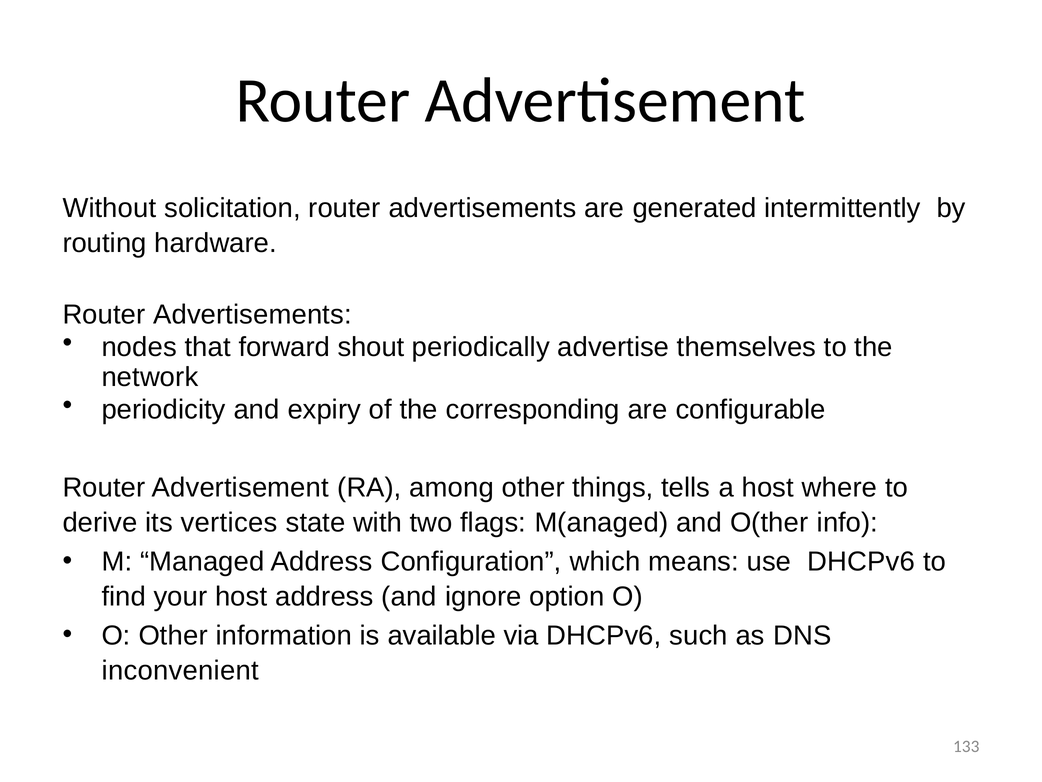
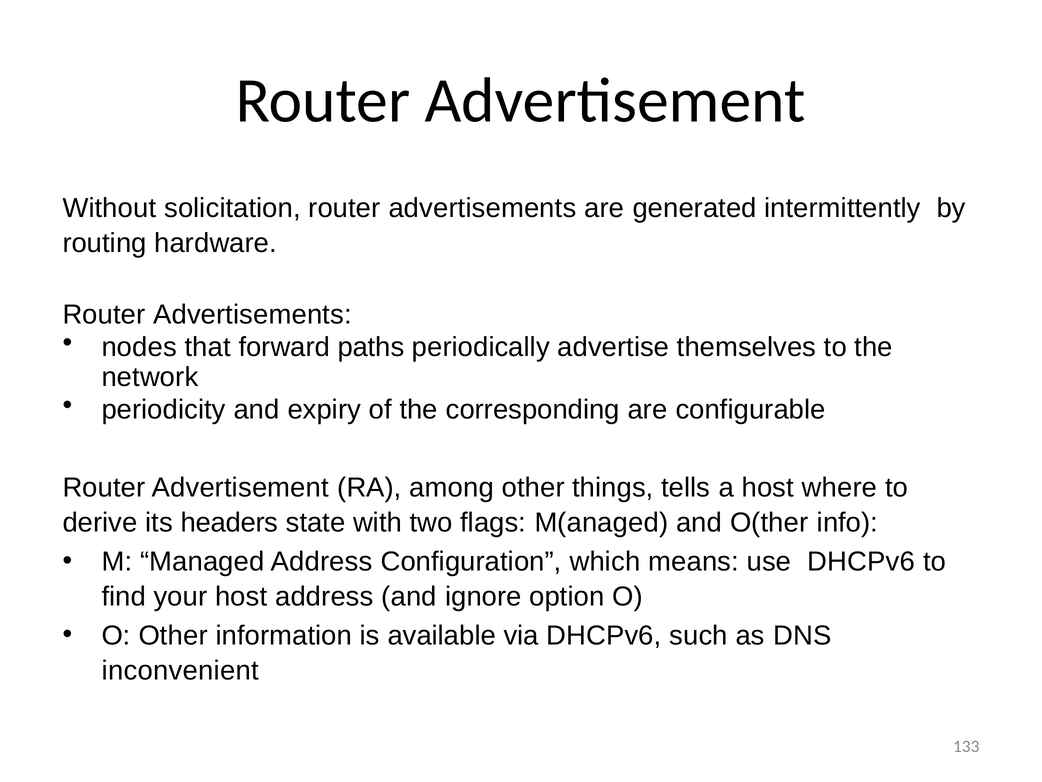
shout: shout -> paths
vertices: vertices -> headers
